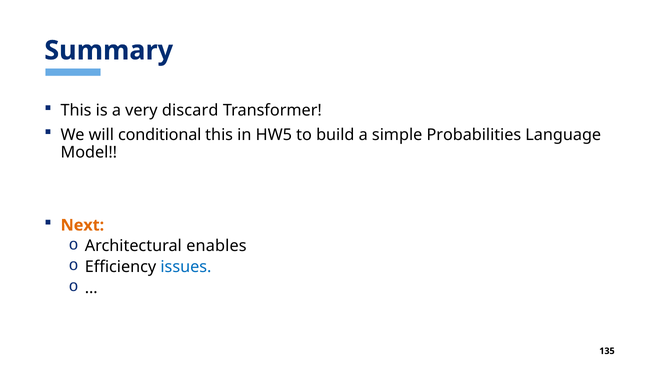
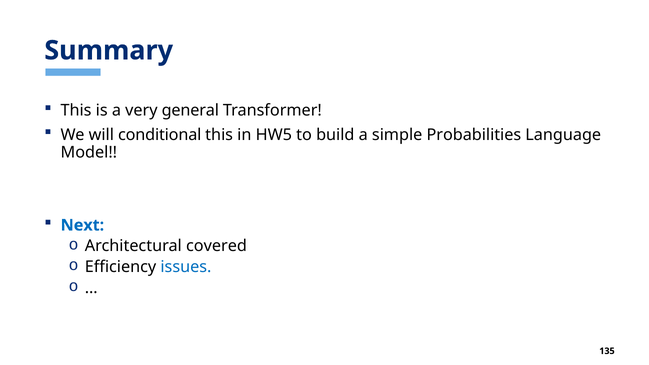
discard: discard -> general
Next colour: orange -> blue
enables: enables -> covered
